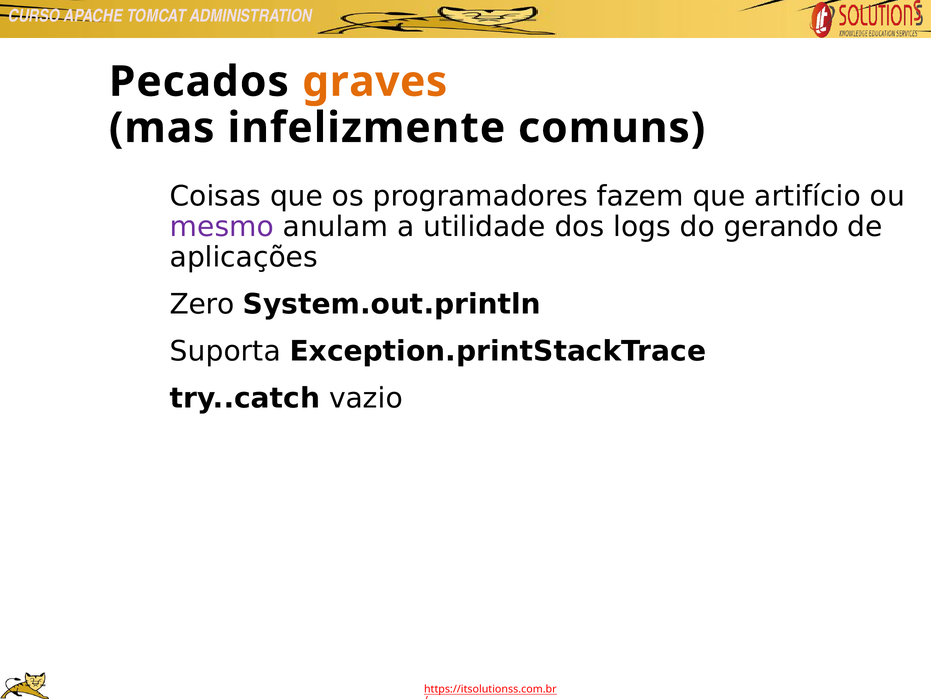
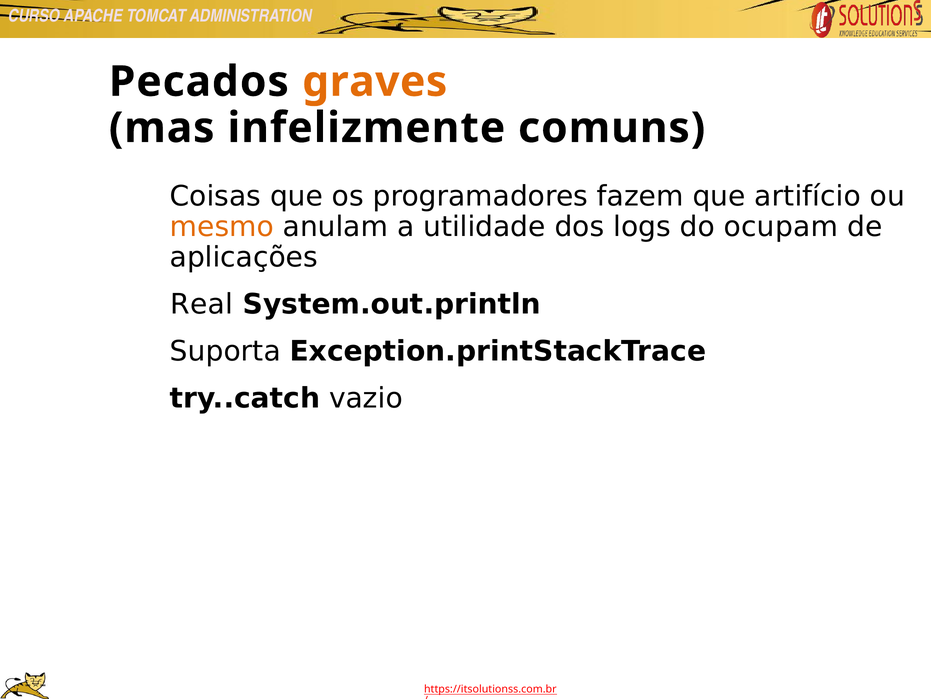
mesmo colour: purple -> orange
gerando: gerando -> ocupam
Zero: Zero -> Real
